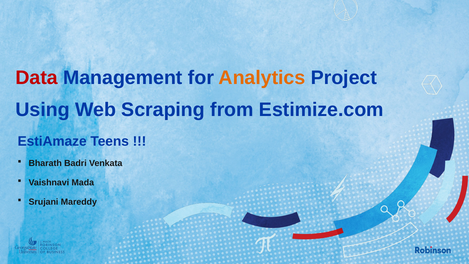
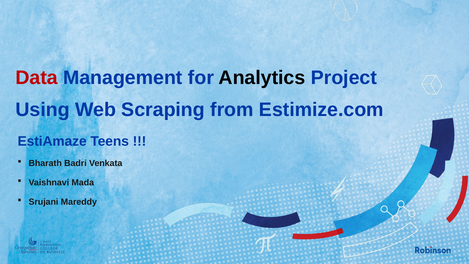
Analytics colour: orange -> black
